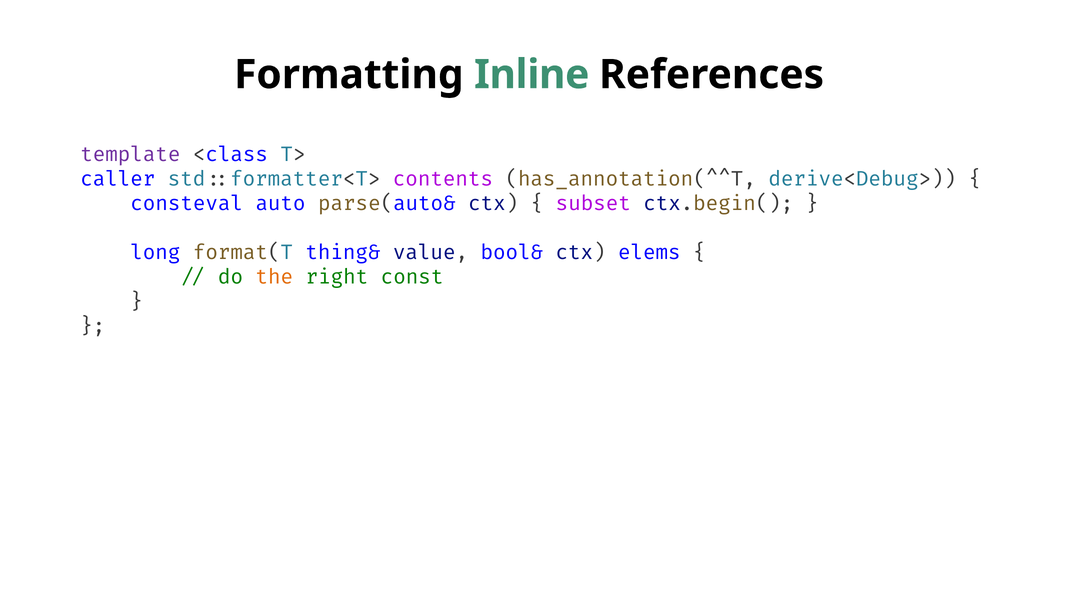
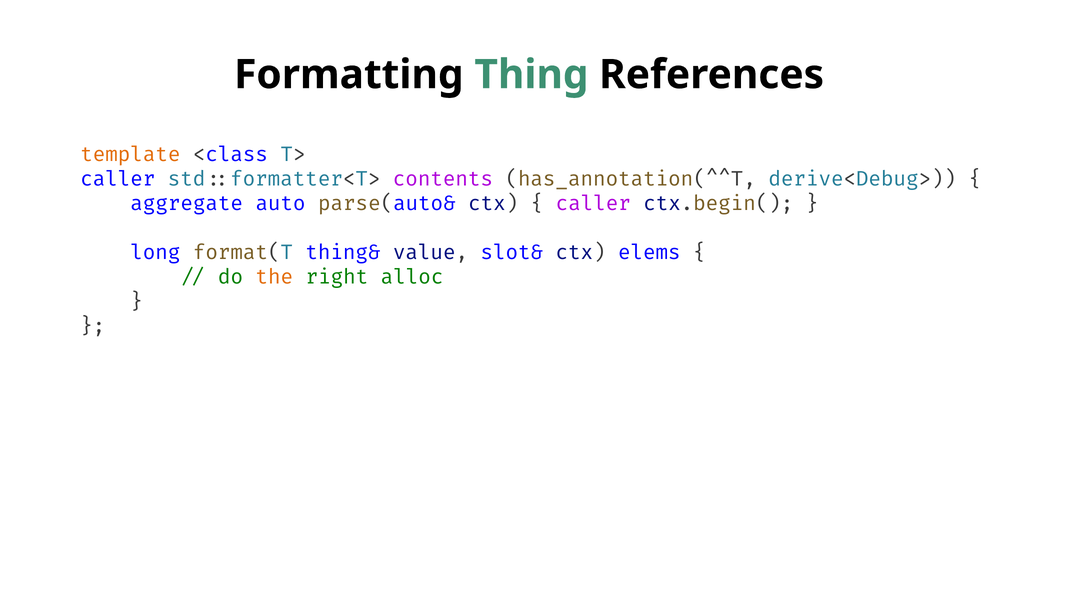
Inline: Inline -> Thing
template colour: purple -> orange
consteval: consteval -> aggregate
subset at (593, 204): subset -> caller
bool&: bool& -> slot&
const: const -> alloc
